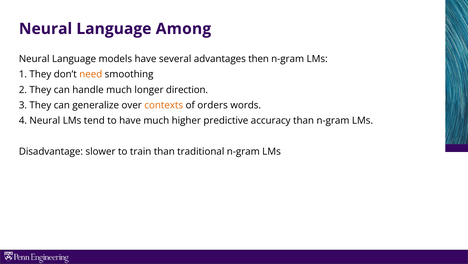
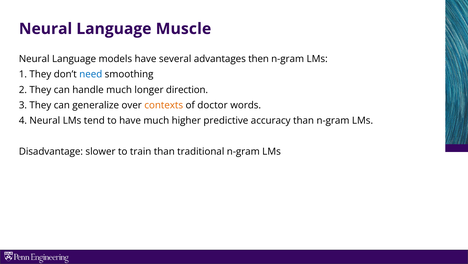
Among: Among -> Muscle
need colour: orange -> blue
orders: orders -> doctor
